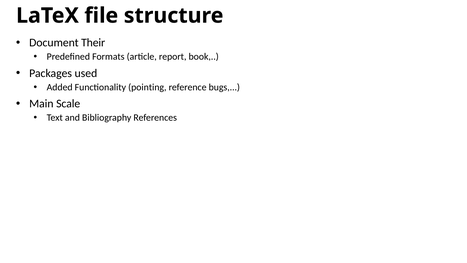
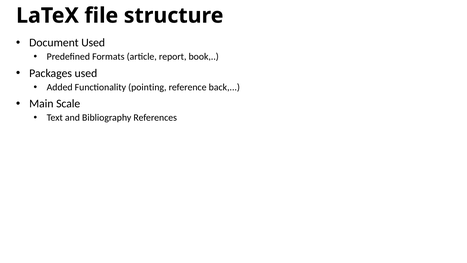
Document Their: Their -> Used
bugs: bugs -> back
